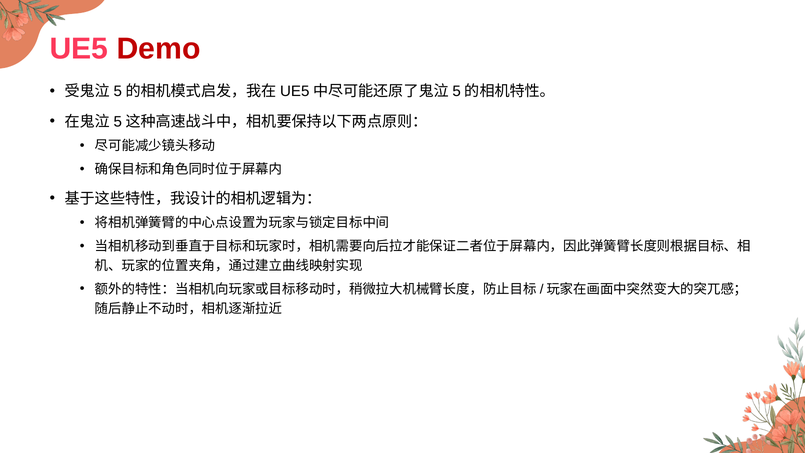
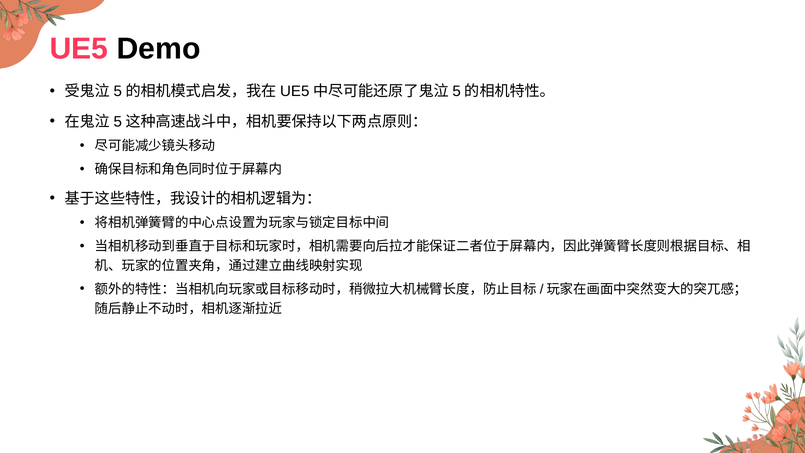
Demo colour: red -> black
